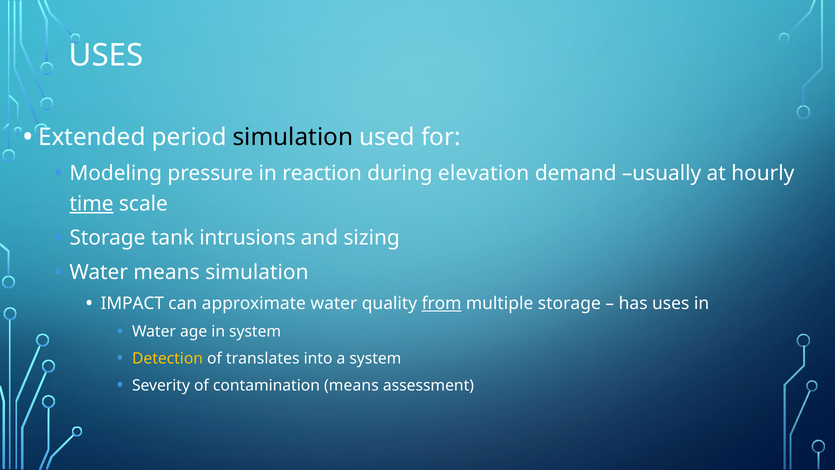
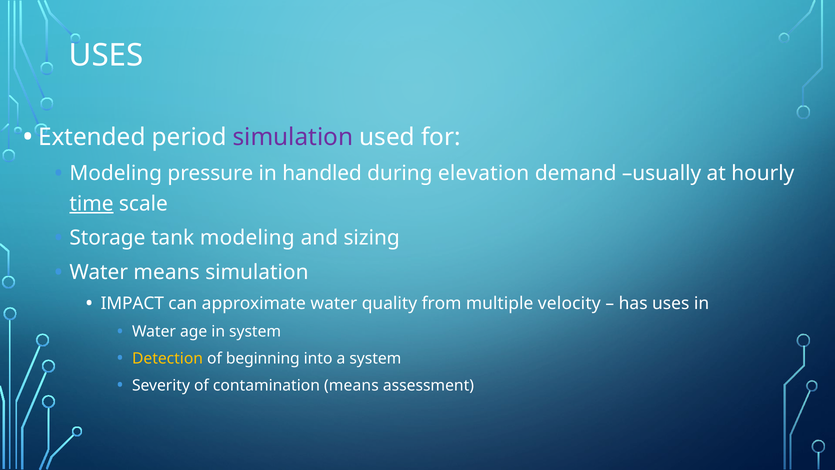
simulation at (293, 137) colour: black -> purple
reaction: reaction -> handled
tank intrusions: intrusions -> modeling
from underline: present -> none
multiple storage: storage -> velocity
translates: translates -> beginning
